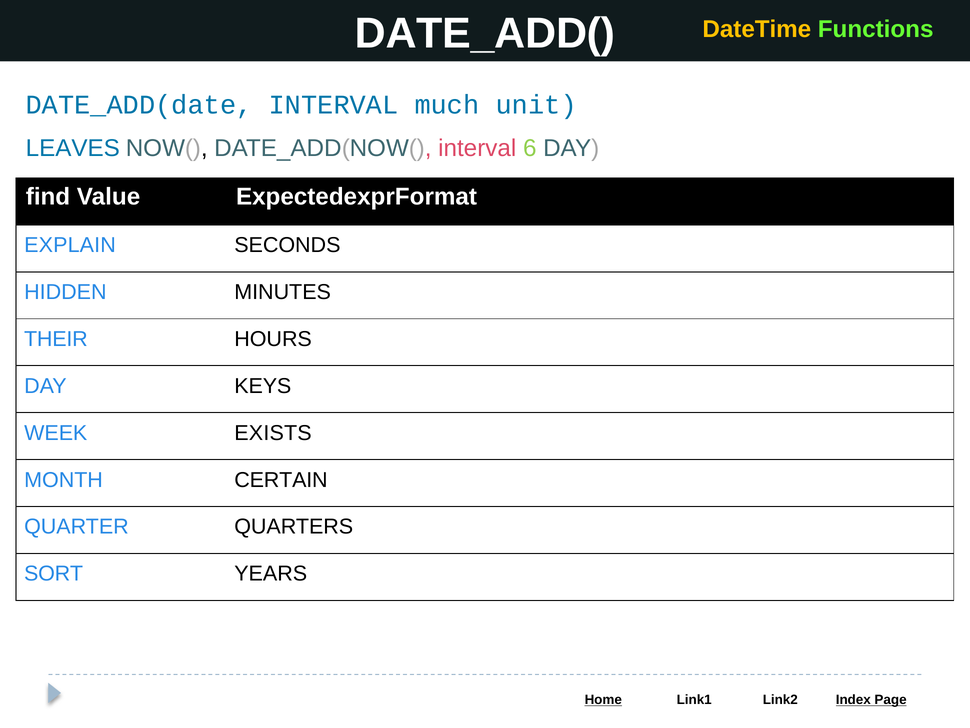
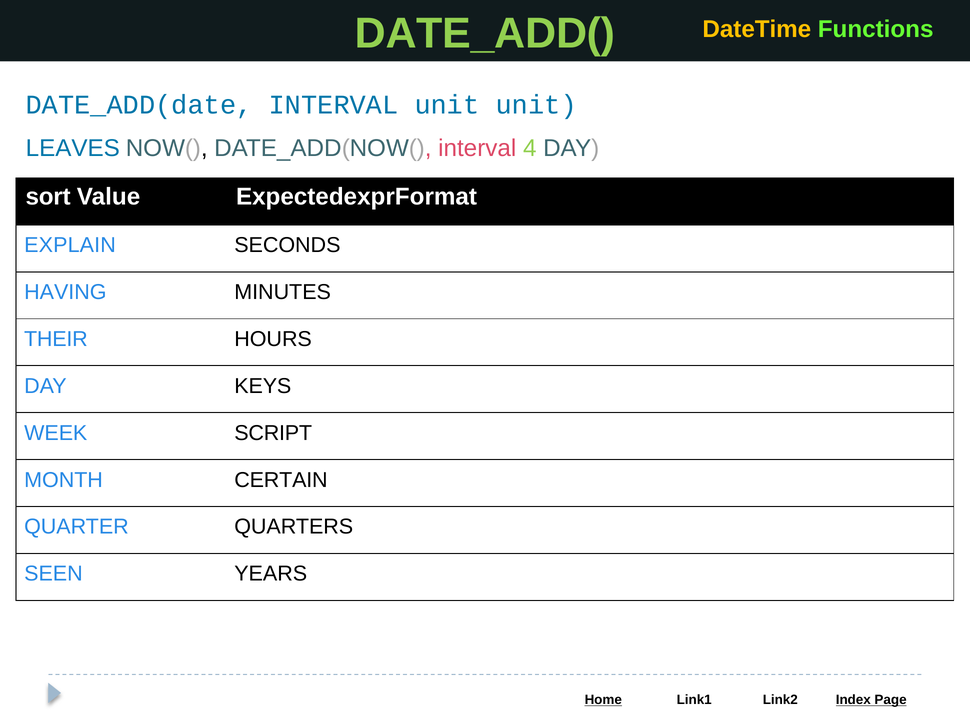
DATE_ADD( colour: white -> light green
INTERVAL much: much -> unit
6: 6 -> 4
find: find -> sort
HIDDEN: HIDDEN -> HAVING
EXISTS: EXISTS -> SCRIPT
SORT: SORT -> SEEN
